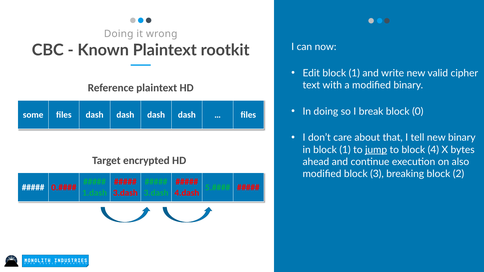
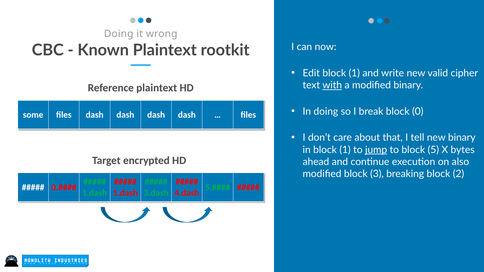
with underline: none -> present
4: 4 -> 5
3.dash at (125, 193): 3.dash -> 1.dash
